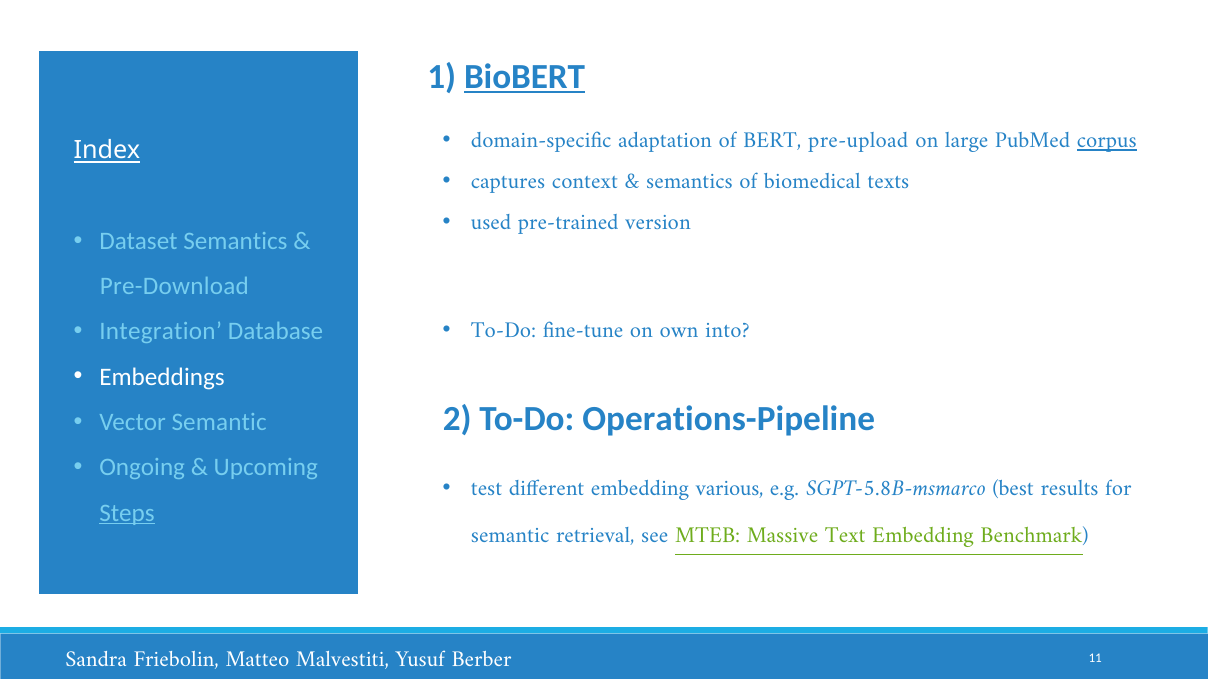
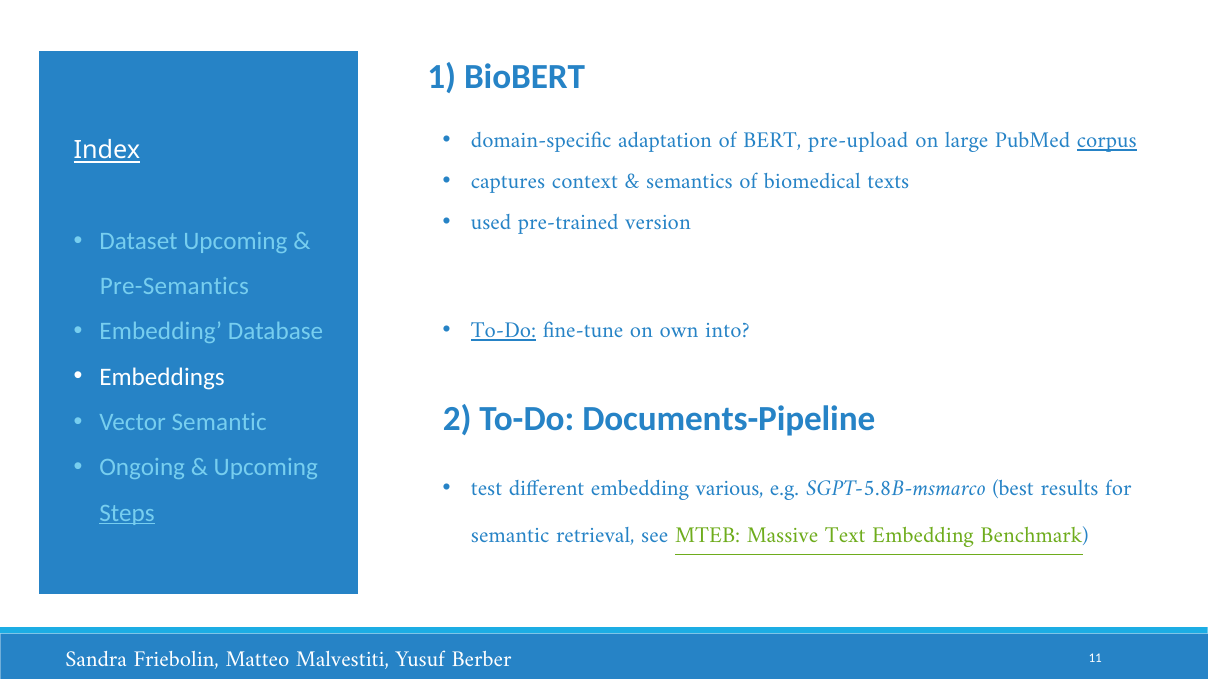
BioBERT underline: present -> none
Dataset Semantics: Semantics -> Upcoming
Pre-Download: Pre-Download -> Pre-Semantics
Integration at (161, 332): Integration -> Embedding
To-Do at (504, 330) underline: none -> present
Operations-Pipeline: Operations-Pipeline -> Documents-Pipeline
